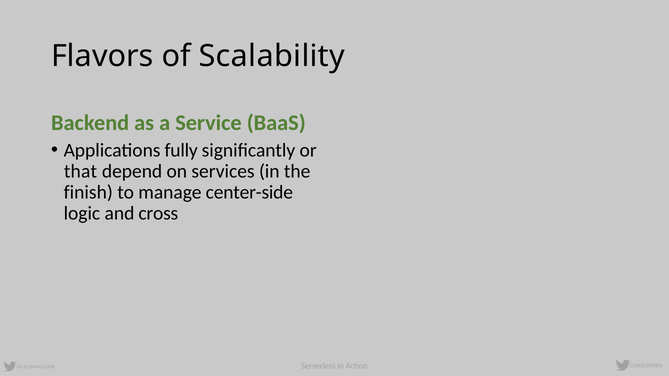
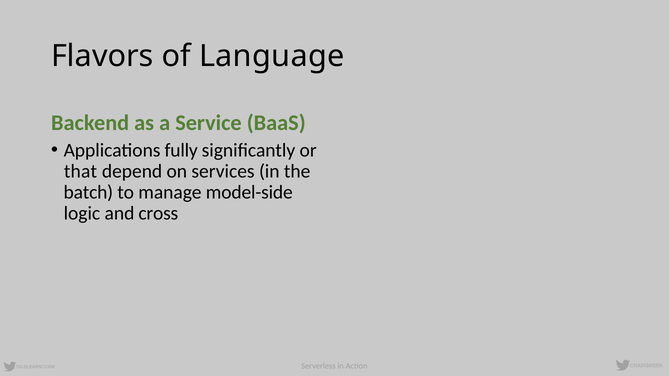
Scalability: Scalability -> Language
finish: finish -> batch
center-side: center-side -> model-side
